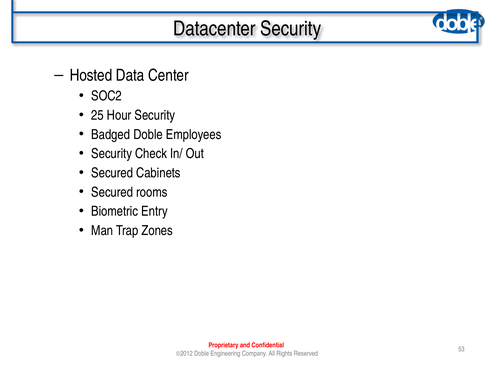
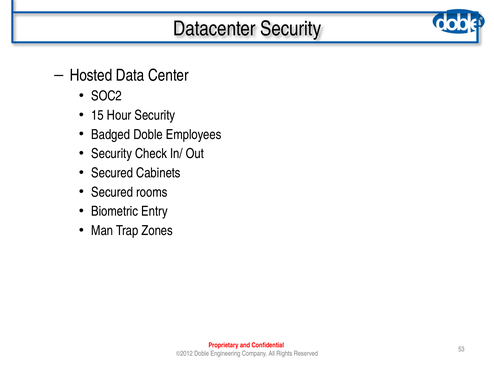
25: 25 -> 15
